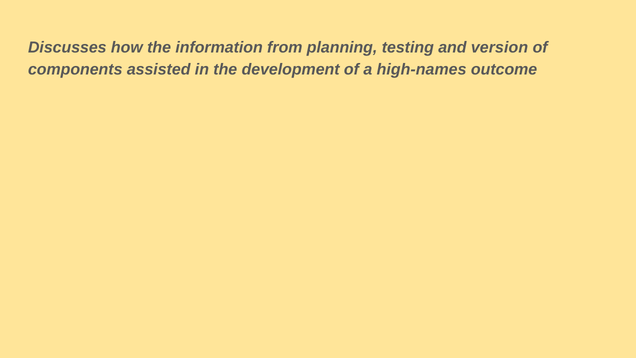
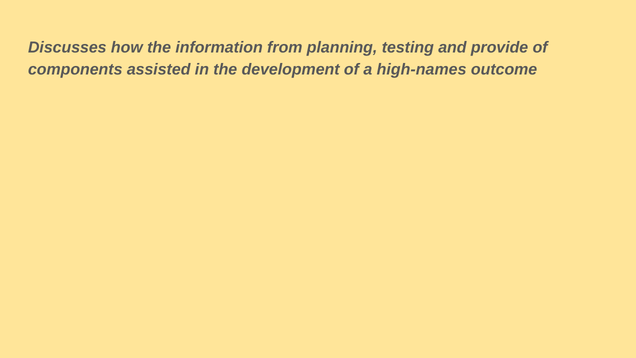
version: version -> provide
